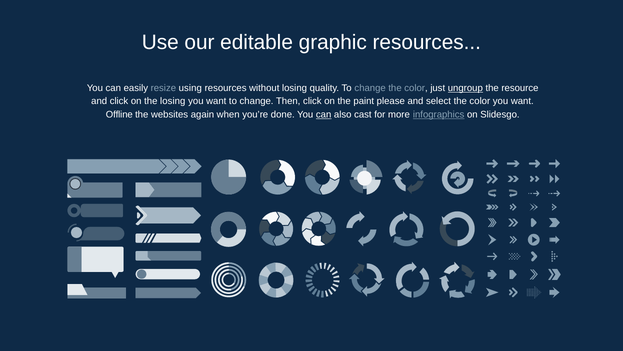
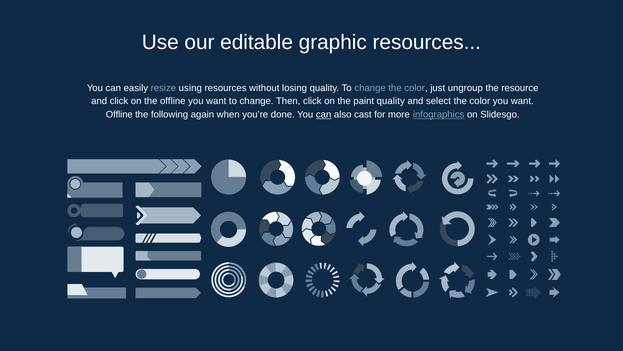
ungroup underline: present -> none
the losing: losing -> offline
paint please: please -> quality
websites: websites -> following
